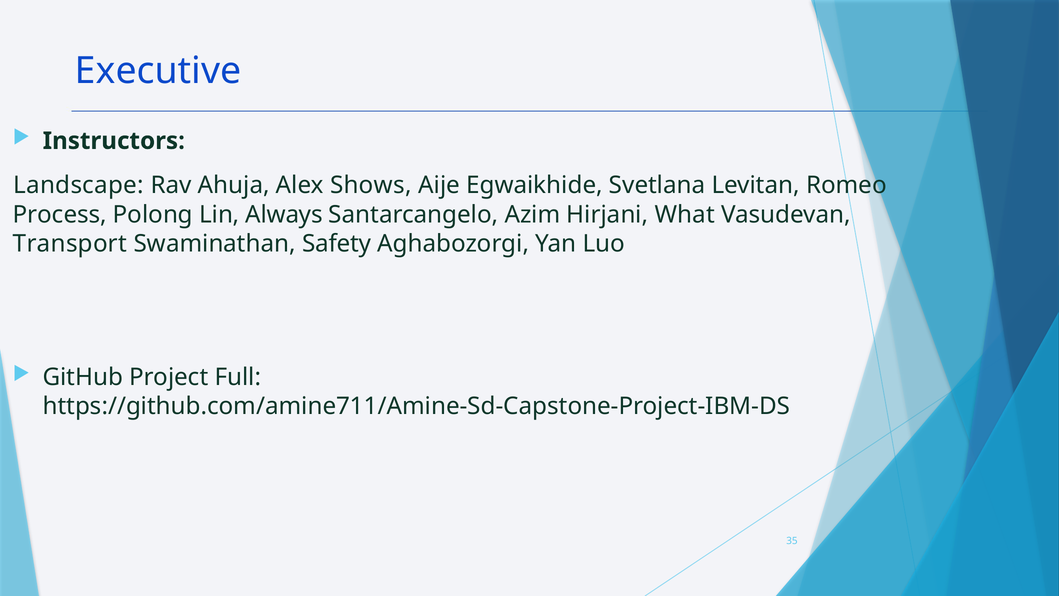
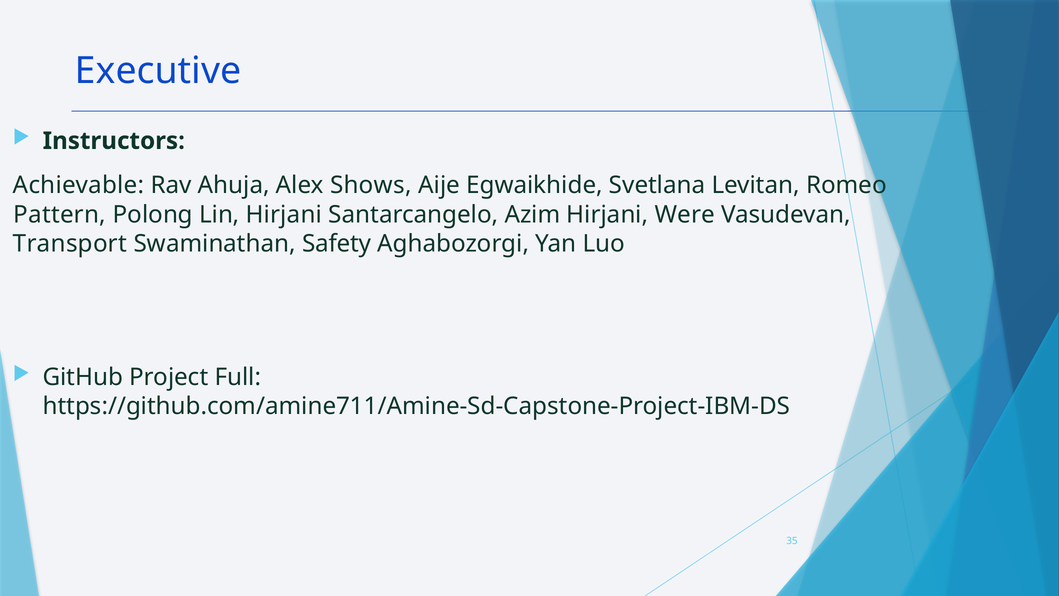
Landscape: Landscape -> Achievable
Process: Process -> Pattern
Lin Always: Always -> Hirjani
What: What -> Were
